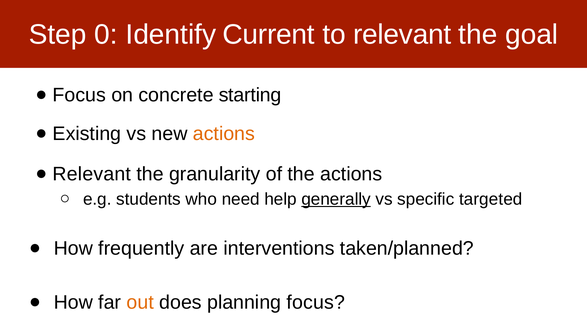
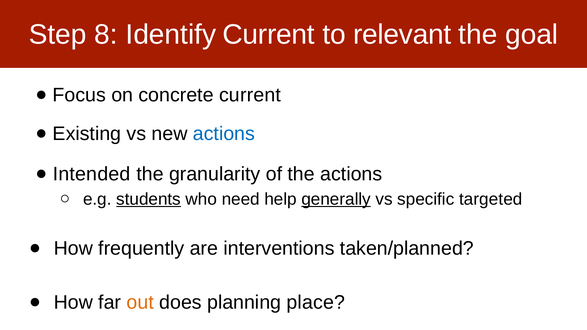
0: 0 -> 8
concrete starting: starting -> current
actions at (224, 134) colour: orange -> blue
Relevant at (92, 174): Relevant -> Intended
students underline: none -> present
planning focus: focus -> place
